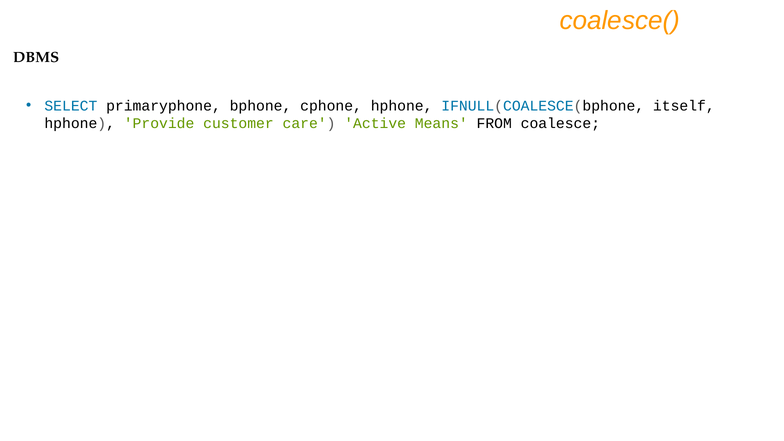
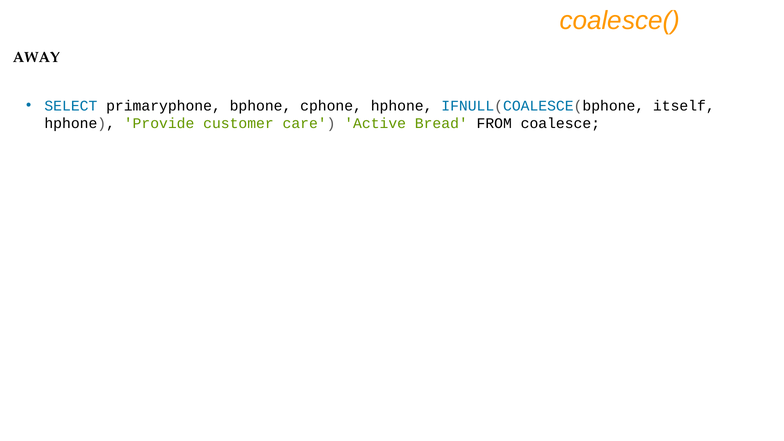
DBMS: DBMS -> AWAY
Means: Means -> Bread
